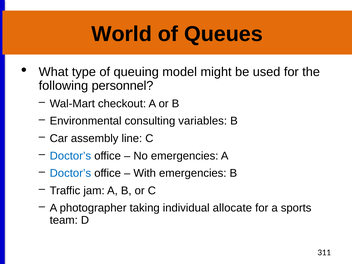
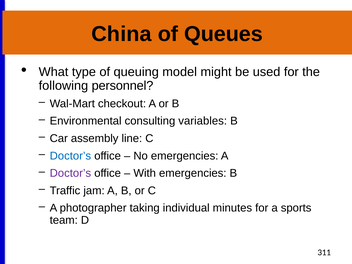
World: World -> China
Doctor’s at (70, 173) colour: blue -> purple
allocate: allocate -> minutes
